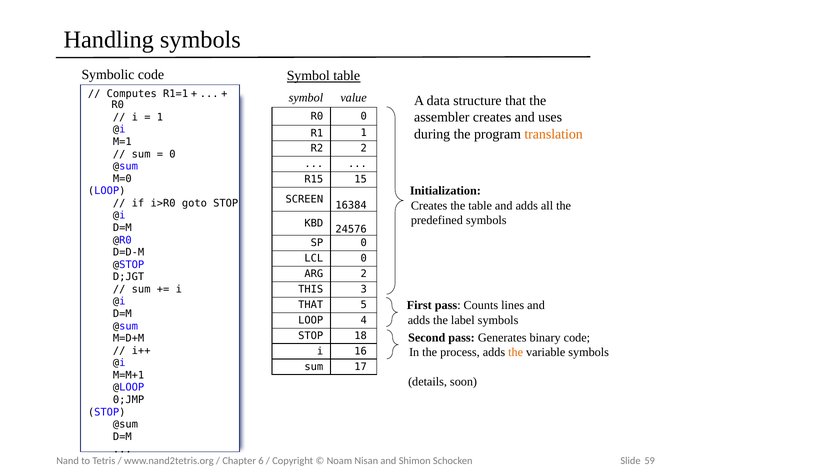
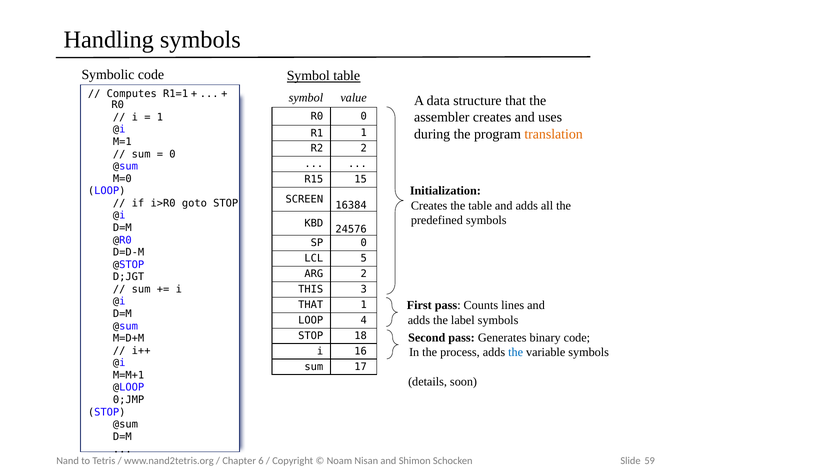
LCL 0: 0 -> 5
THAT 5: 5 -> 1
the at (516, 352) colour: orange -> blue
